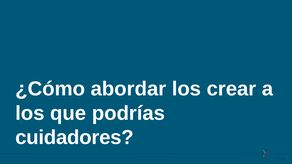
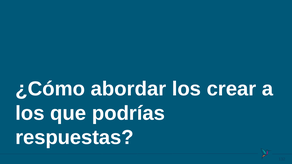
cuidadores: cuidadores -> respuestas
